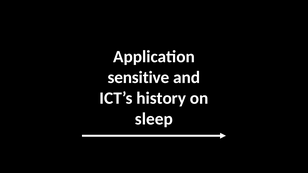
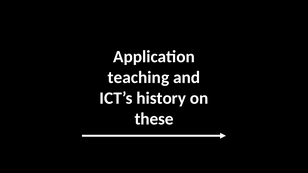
sensitive: sensitive -> teaching
sleep: sleep -> these
